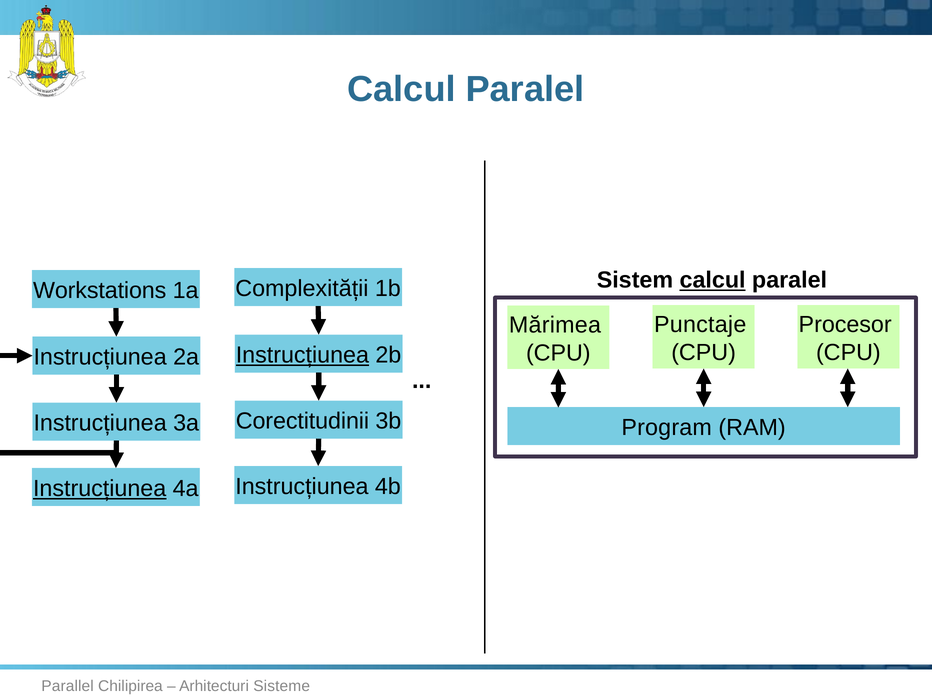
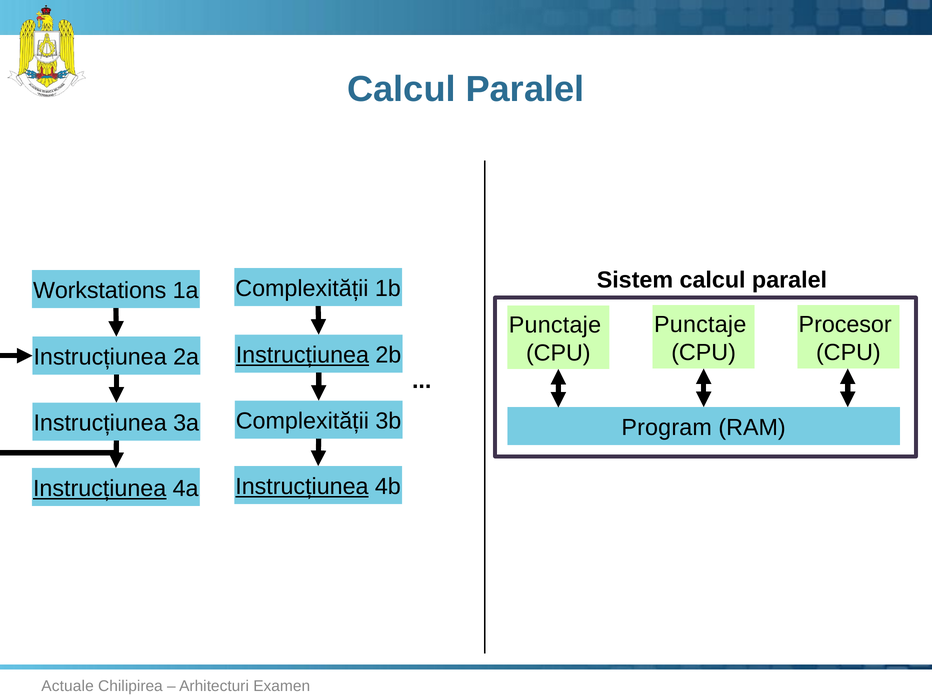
calcul at (713, 280) underline: present -> none
Mărimea at (555, 325): Mărimea -> Punctaje
Corectitudinii at (302, 421): Corectitudinii -> Complexității
Instrucțiunea at (302, 487) underline: none -> present
Parallel: Parallel -> Actuale
Sisteme: Sisteme -> Examen
